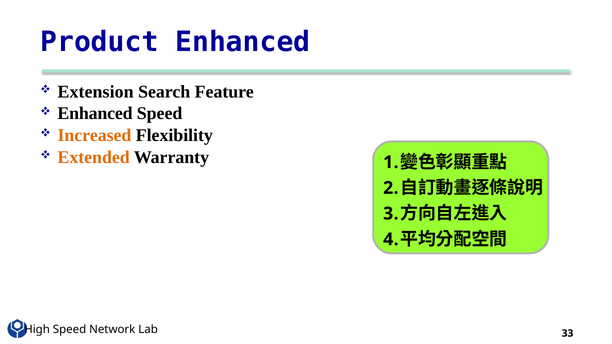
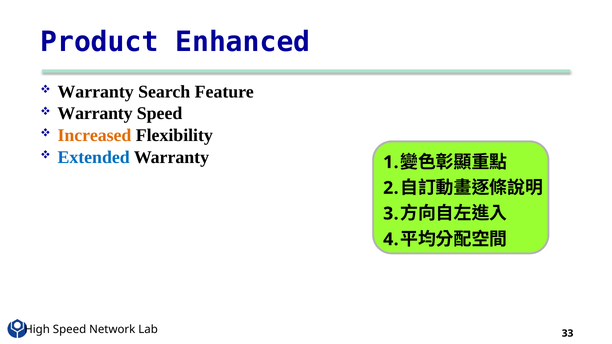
Extension at (96, 92): Extension -> Warranty
Enhanced at (95, 114): Enhanced -> Warranty
Extended colour: orange -> blue
